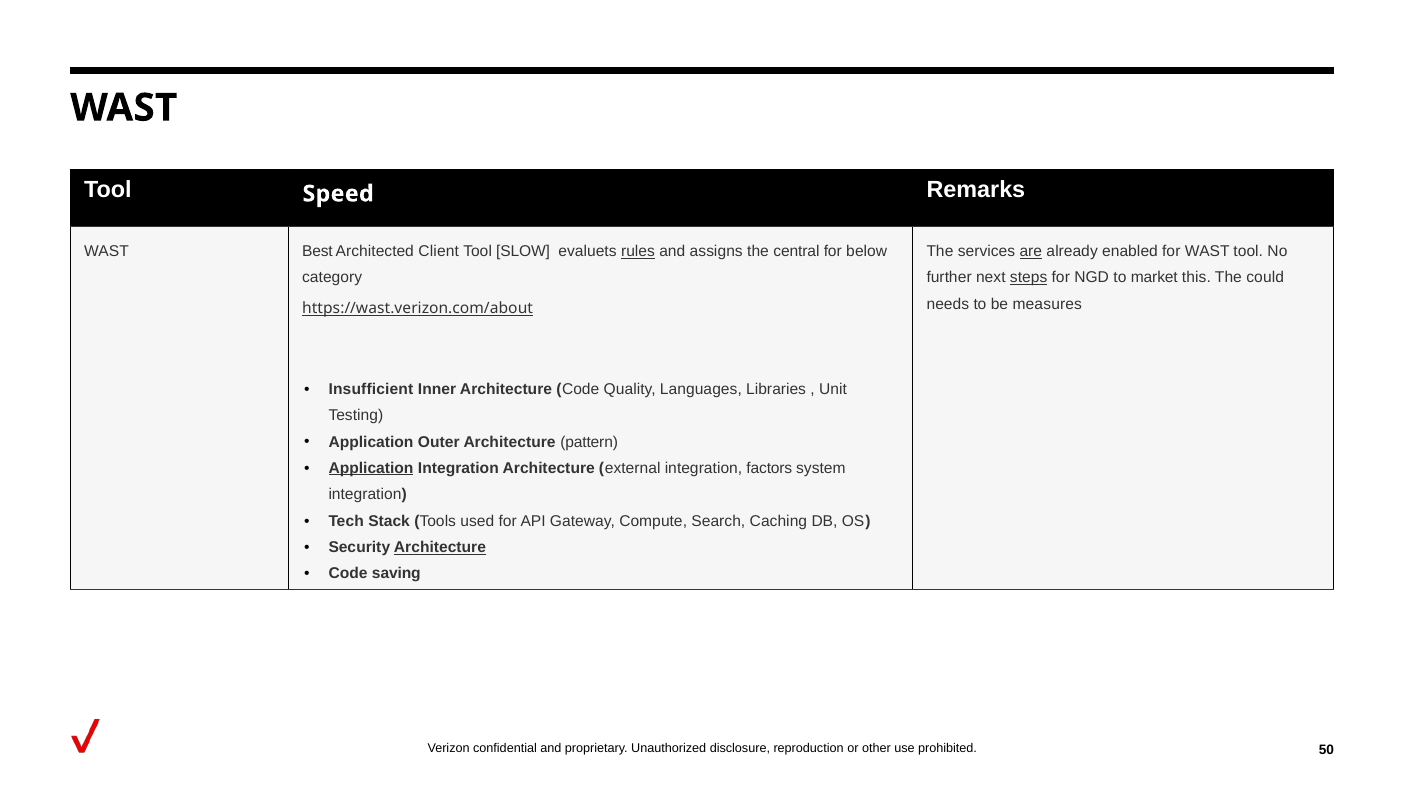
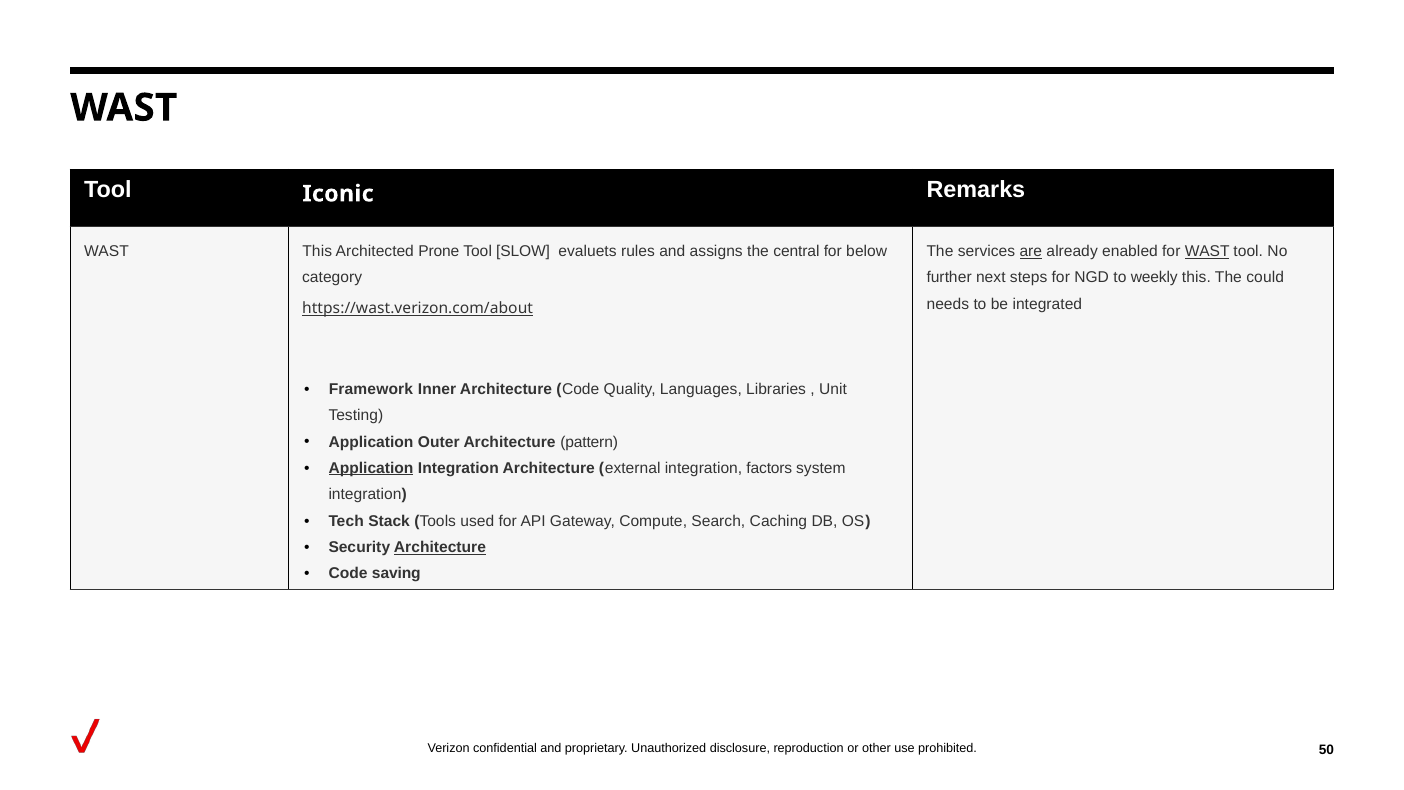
Speed: Speed -> Iconic
WAST Best: Best -> This
Client: Client -> Prone
rules underline: present -> none
WAST at (1207, 251) underline: none -> present
steps underline: present -> none
market: market -> weekly
measures: measures -> integrated
Insufficient: Insufficient -> Framework
